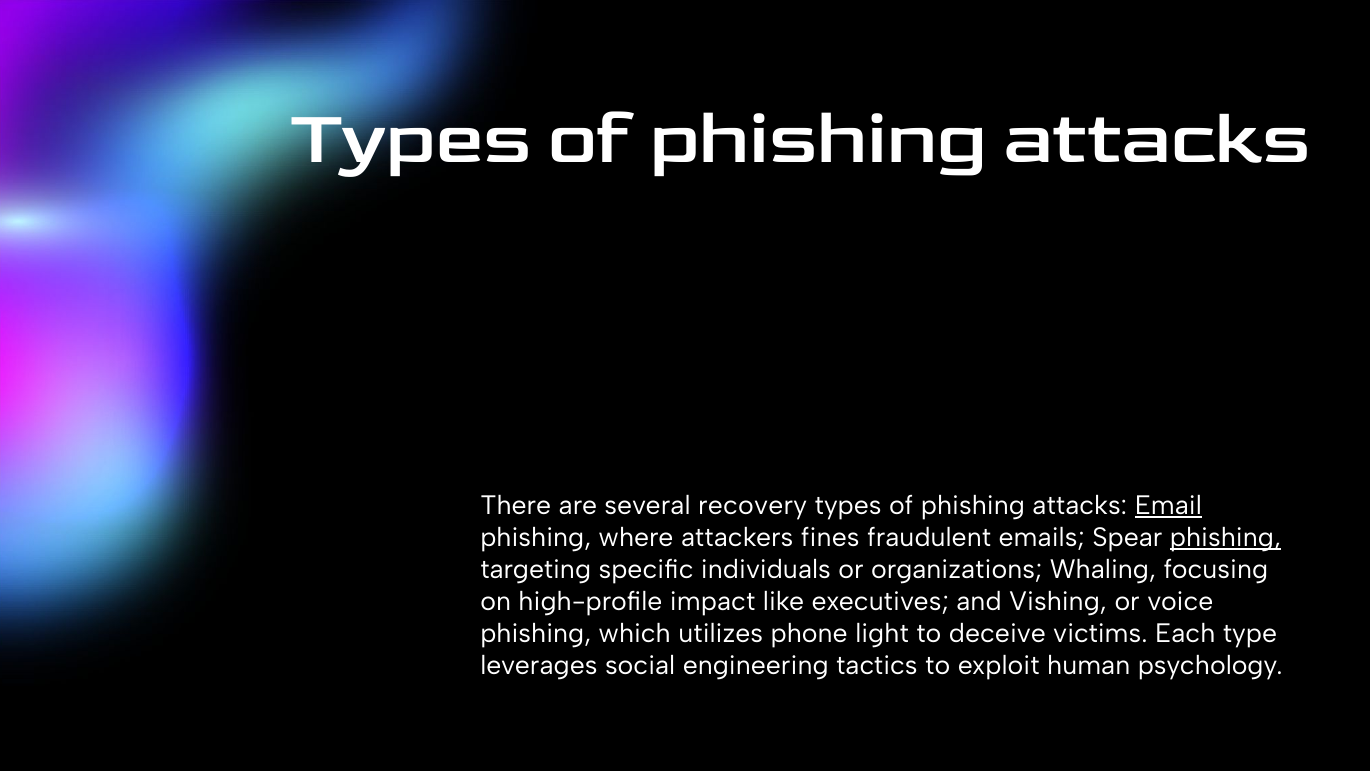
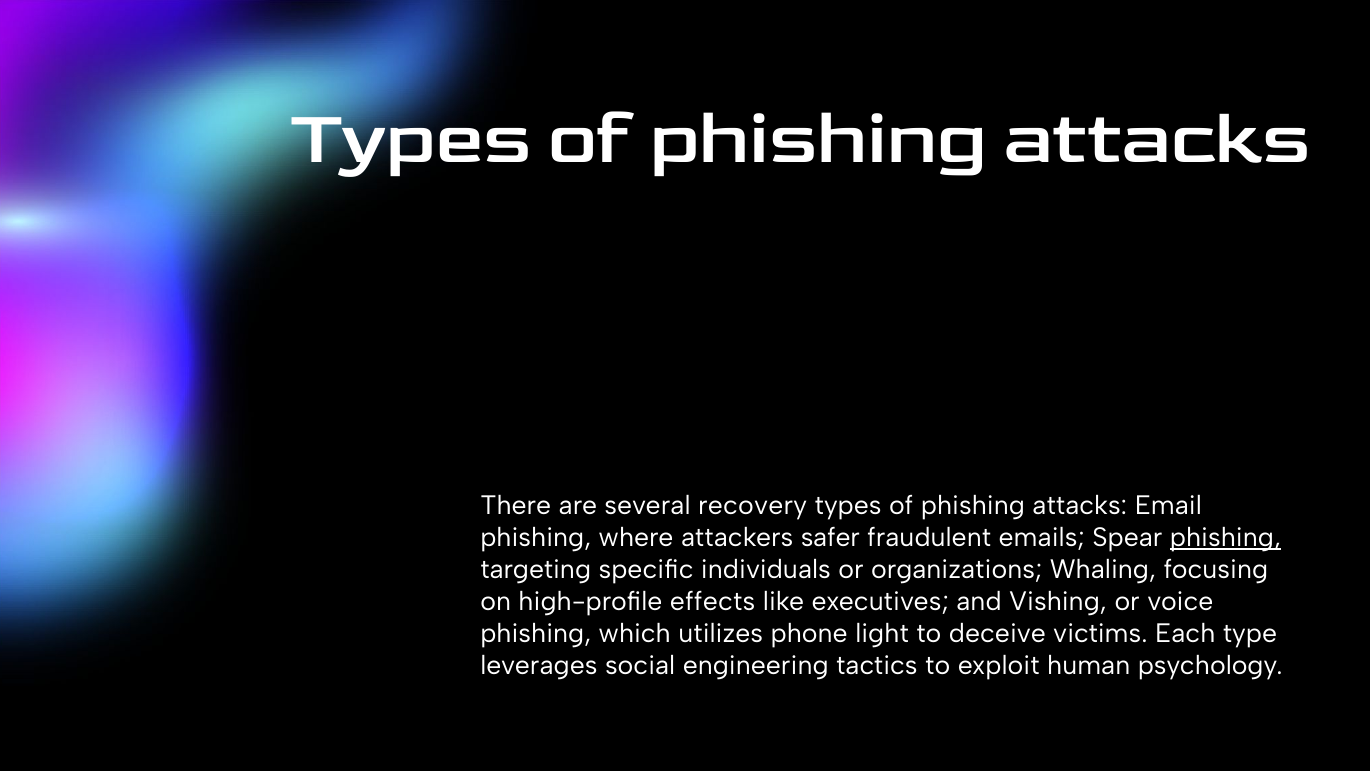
Email underline: present -> none
fines: fines -> safer
impact: impact -> effects
